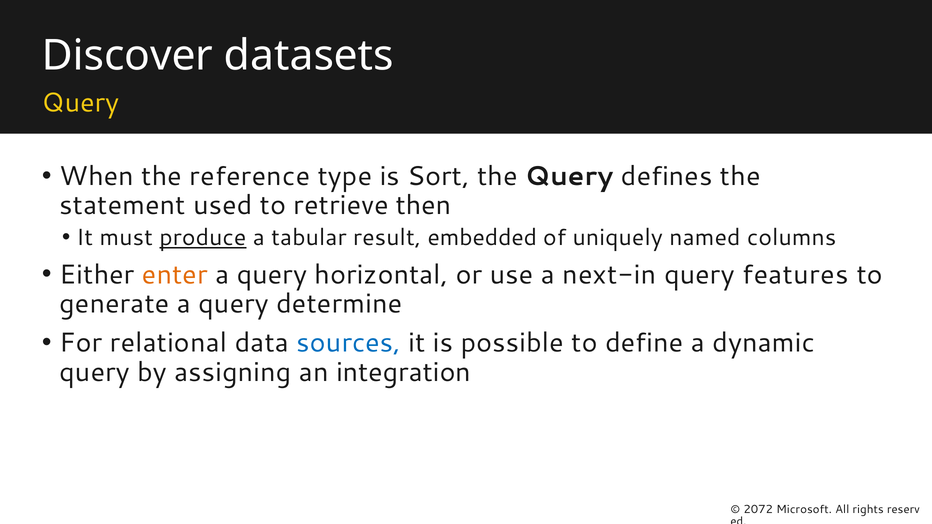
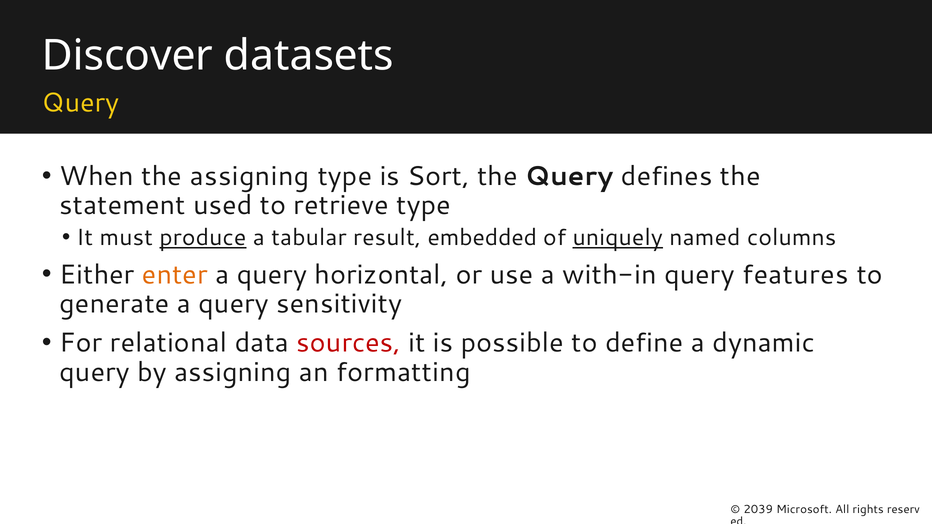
the reference: reference -> assigning
retrieve then: then -> type
uniquely underline: none -> present
next-in: next-in -> with-in
determine: determine -> sensitivity
sources colour: blue -> red
integration: integration -> formatting
2072: 2072 -> 2039
